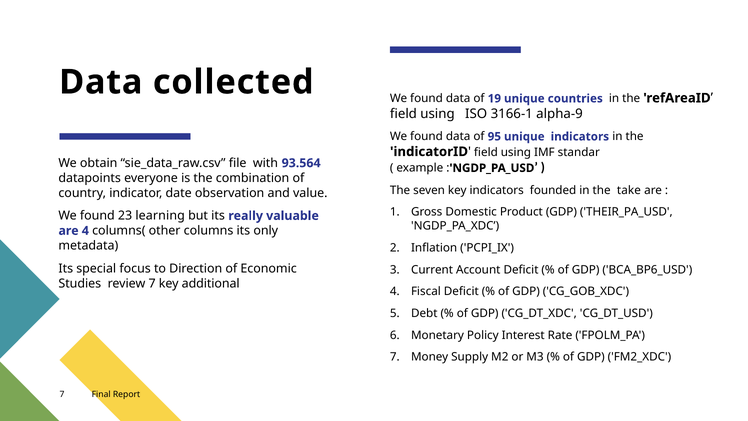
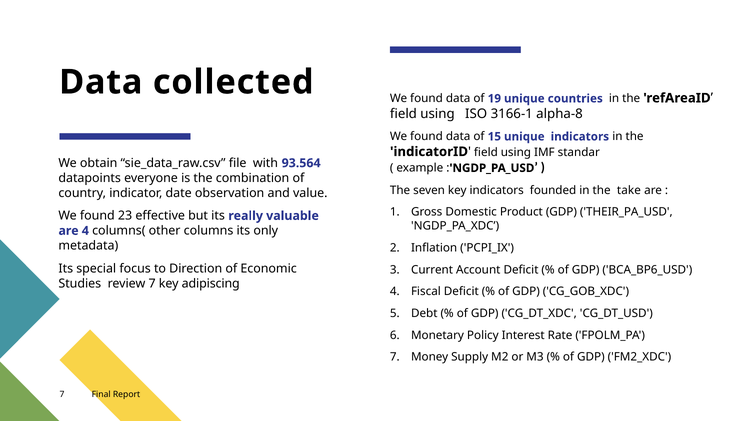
alpha-9: alpha-9 -> alpha-8
95: 95 -> 15
learning: learning -> effective
additional: additional -> adipiscing
